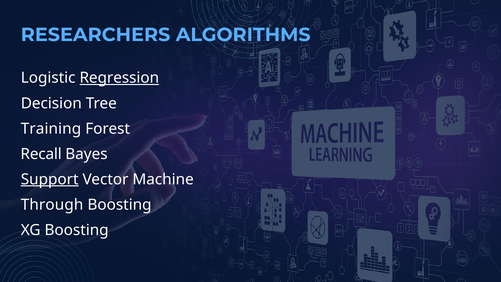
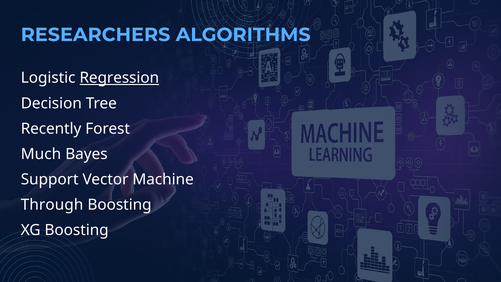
Training: Training -> Recently
Recall: Recall -> Much
Support underline: present -> none
